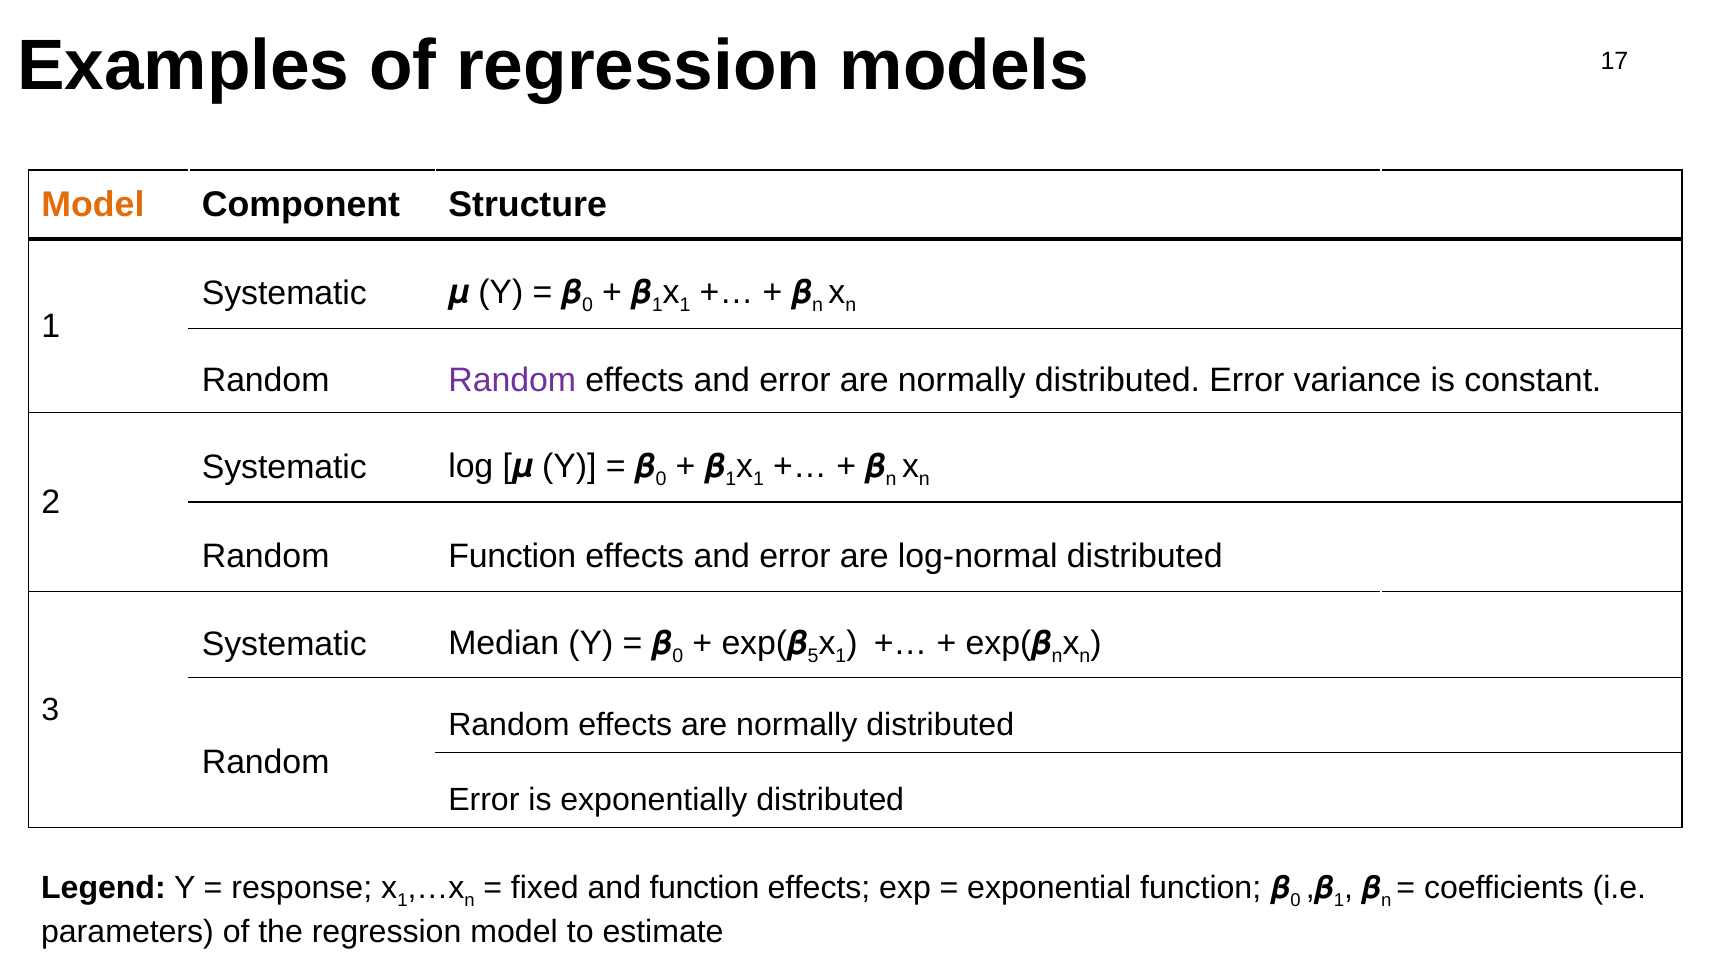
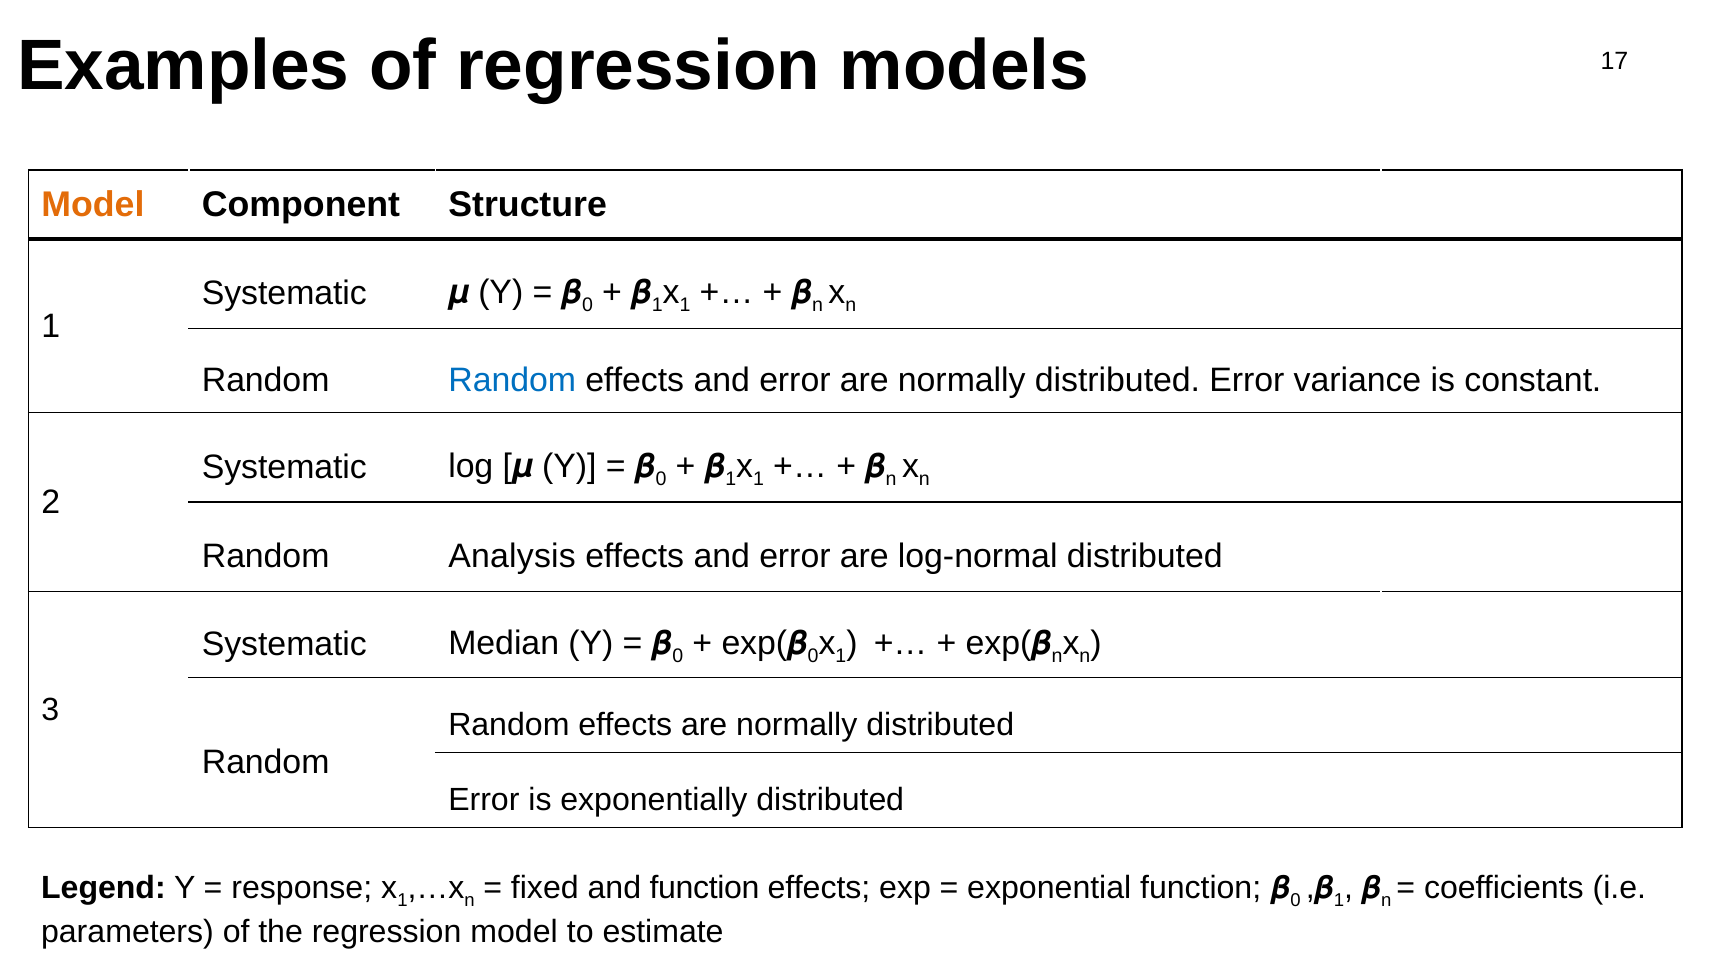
Random at (512, 380) colour: purple -> blue
Random Function: Function -> Analysis
5 at (813, 656): 5 -> 0
